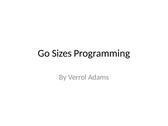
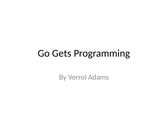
Sizes: Sizes -> Gets
